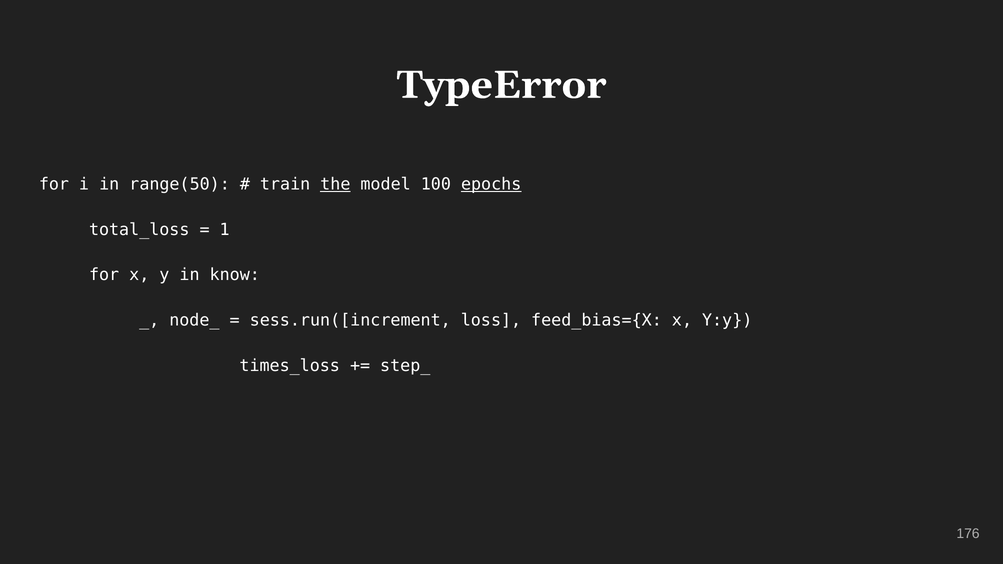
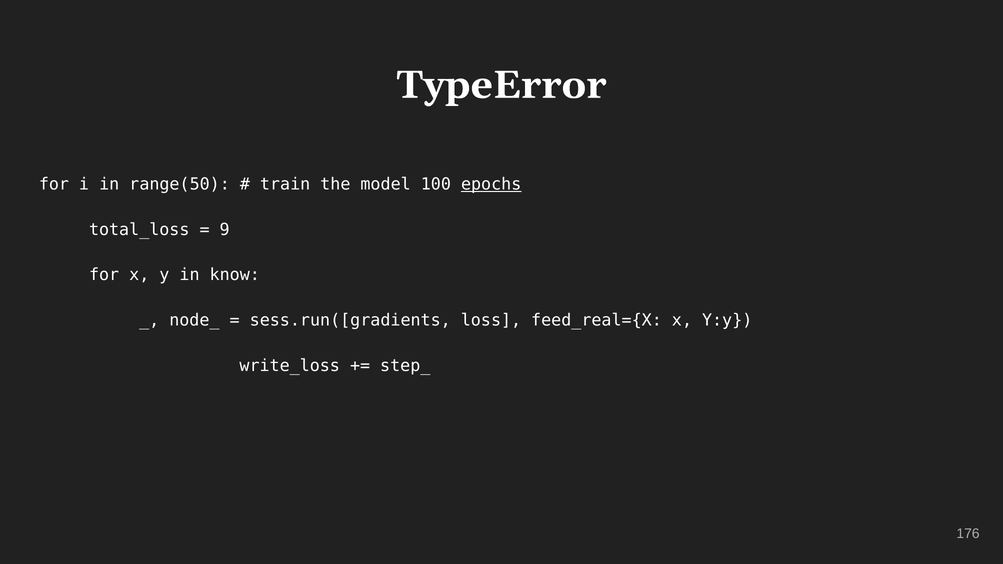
the underline: present -> none
1: 1 -> 9
sess.run([increment: sess.run([increment -> sess.run([gradients
feed_bias={X: feed_bias={X -> feed_real={X
times_loss: times_loss -> write_loss
